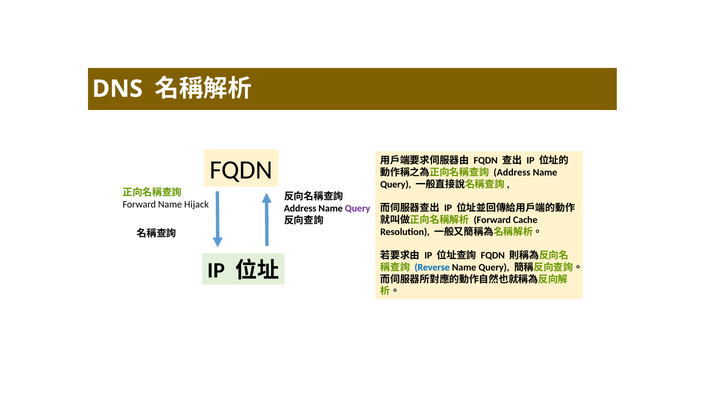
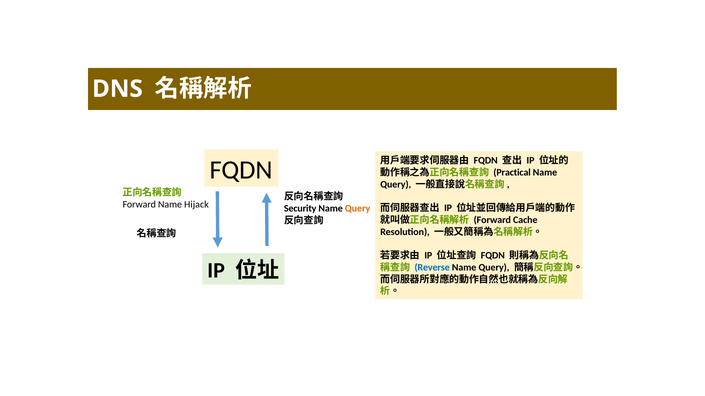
Address at (512, 173): Address -> Practical
Address at (300, 209): Address -> Security
Query at (358, 209) colour: purple -> orange
